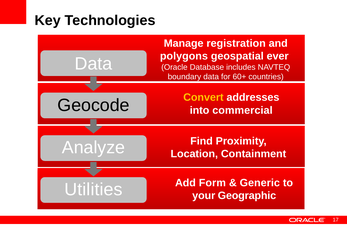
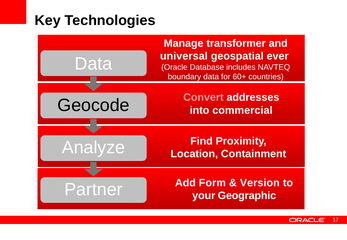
registration: registration -> transformer
polygons: polygons -> universal
Convert colour: yellow -> pink
Utilities: Utilities -> Partner
Generic: Generic -> Version
